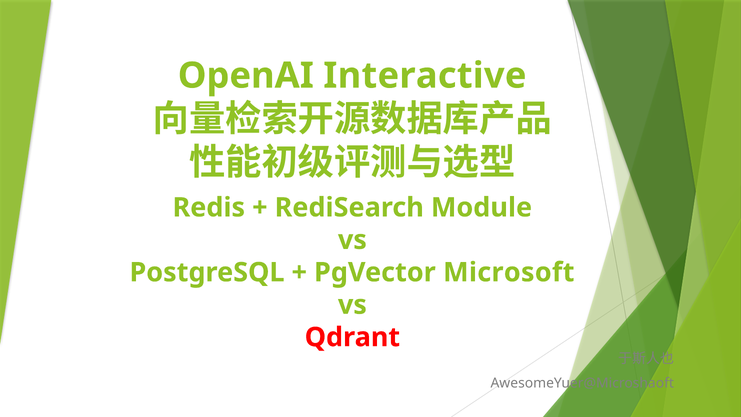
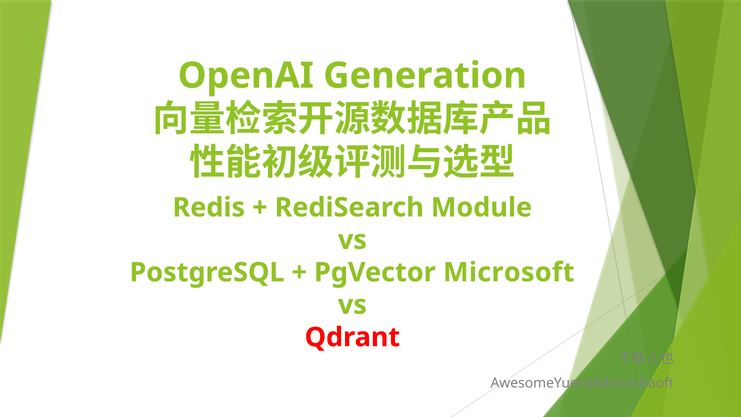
Interactive: Interactive -> Generation
